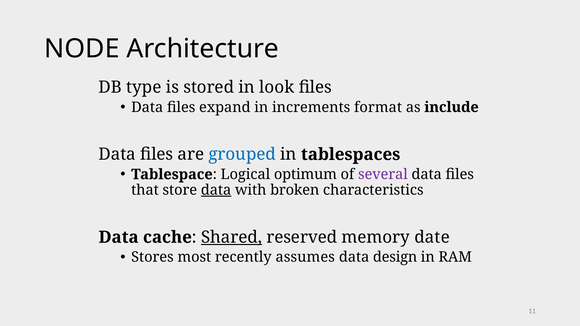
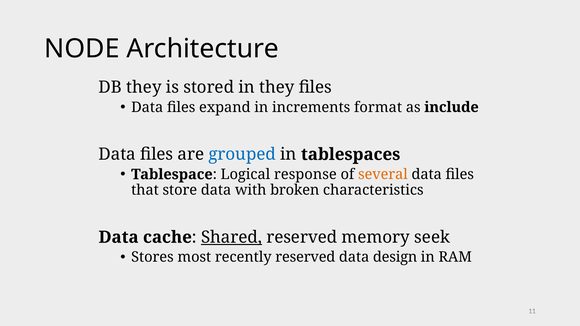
DB type: type -> they
in look: look -> they
optimum: optimum -> response
several colour: purple -> orange
data at (216, 190) underline: present -> none
date: date -> seek
recently assumes: assumes -> reserved
